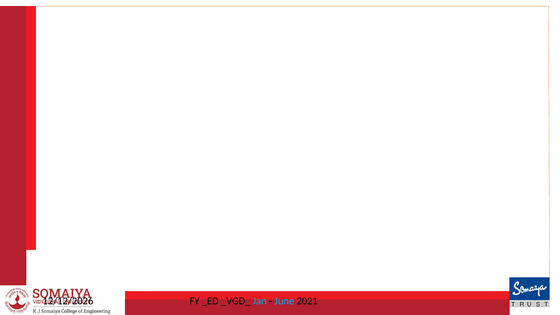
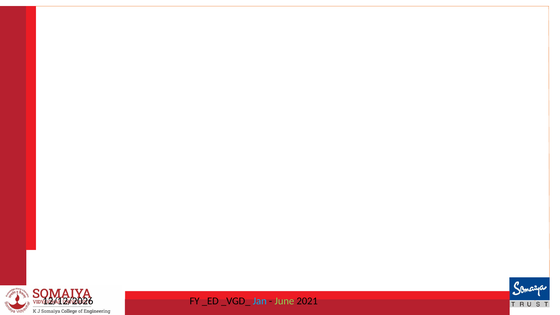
June colour: light blue -> light green
